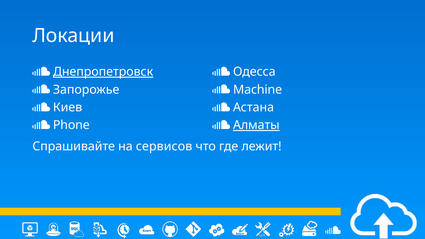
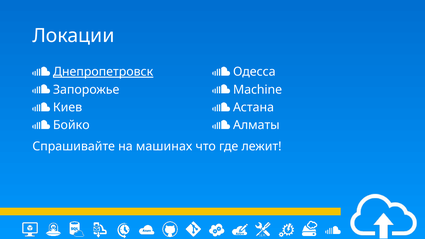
Phone: Phone -> Бойко
Алматы underline: present -> none
сервисов: сервисов -> машинах
